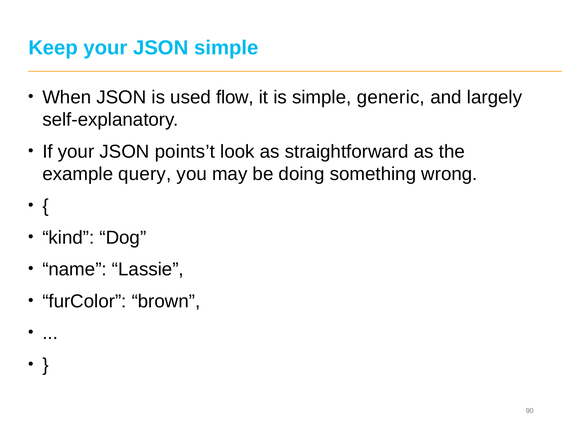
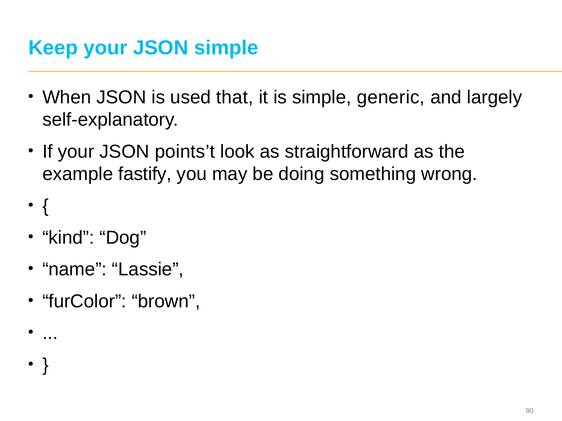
flow: flow -> that
query: query -> fastify
